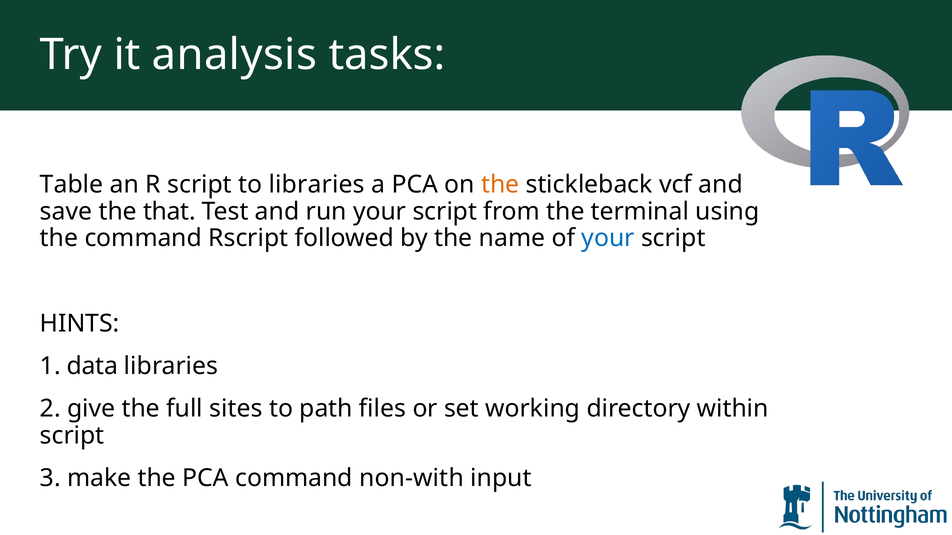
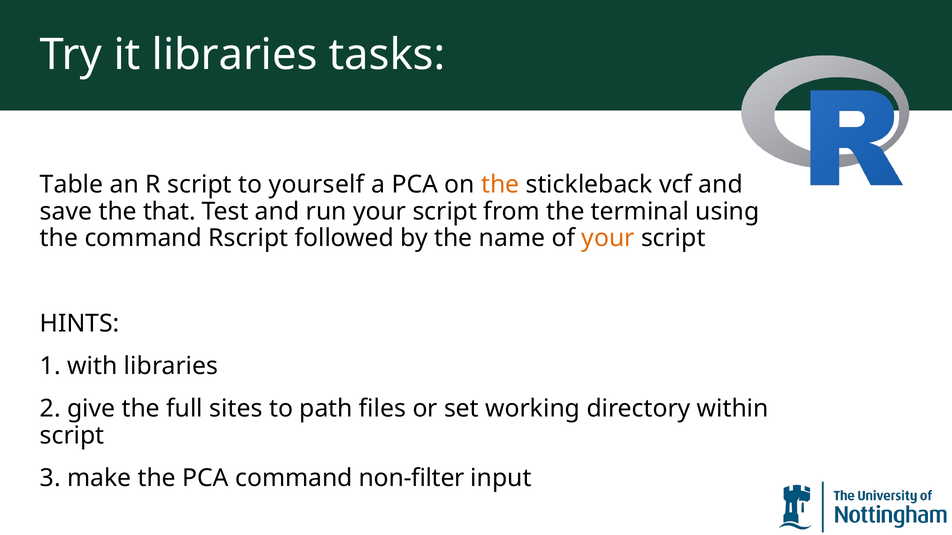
it analysis: analysis -> libraries
to libraries: libraries -> yourself
your at (608, 238) colour: blue -> orange
data: data -> with
non-with: non-with -> non-filter
